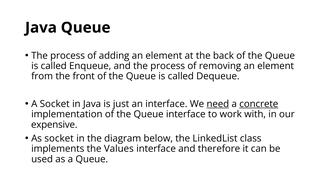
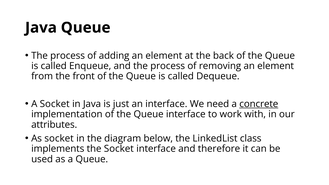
need underline: present -> none
expensive: expensive -> attributes
the Values: Values -> Socket
